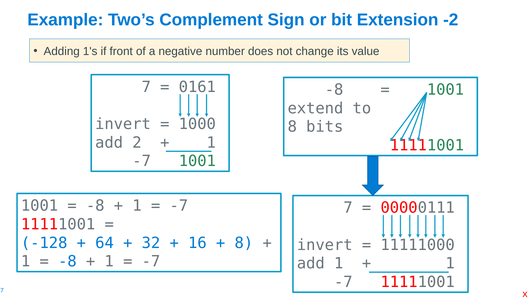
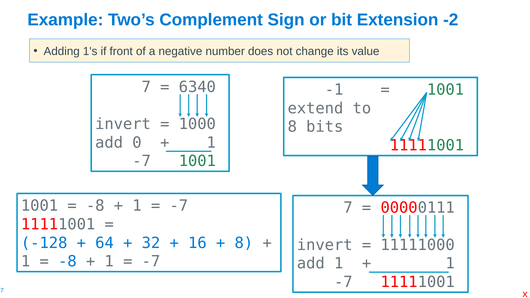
0161: 0161 -> 6340
-8 at (334, 90): -8 -> -1
2: 2 -> 0
